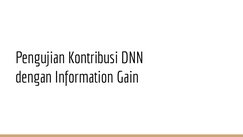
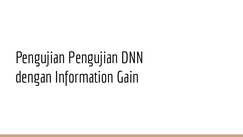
Pengujian Kontribusi: Kontribusi -> Pengujian
